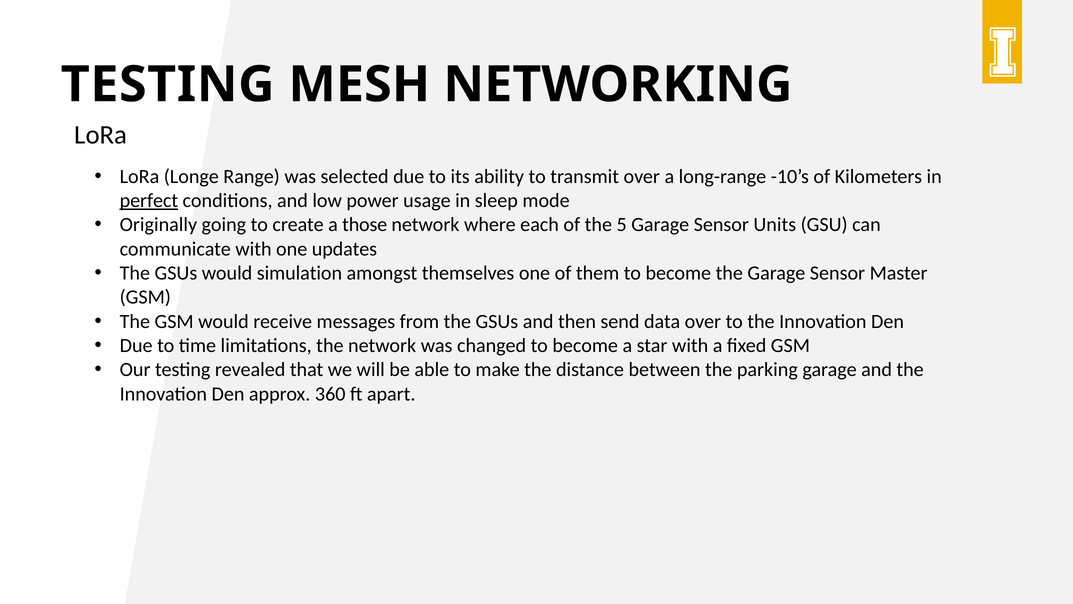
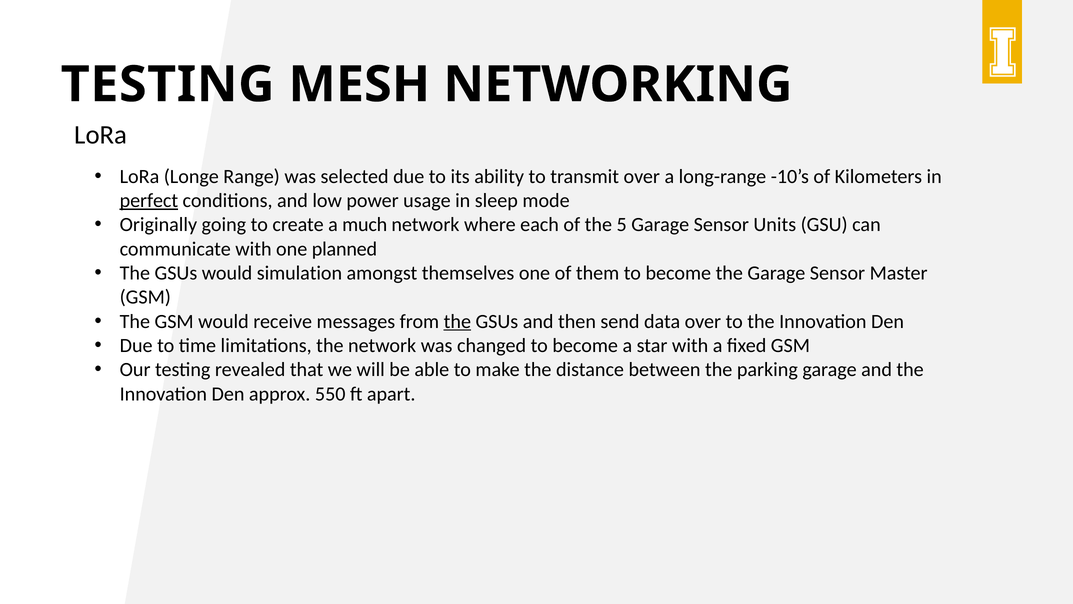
those: those -> much
updates: updates -> planned
the at (457, 321) underline: none -> present
360: 360 -> 550
